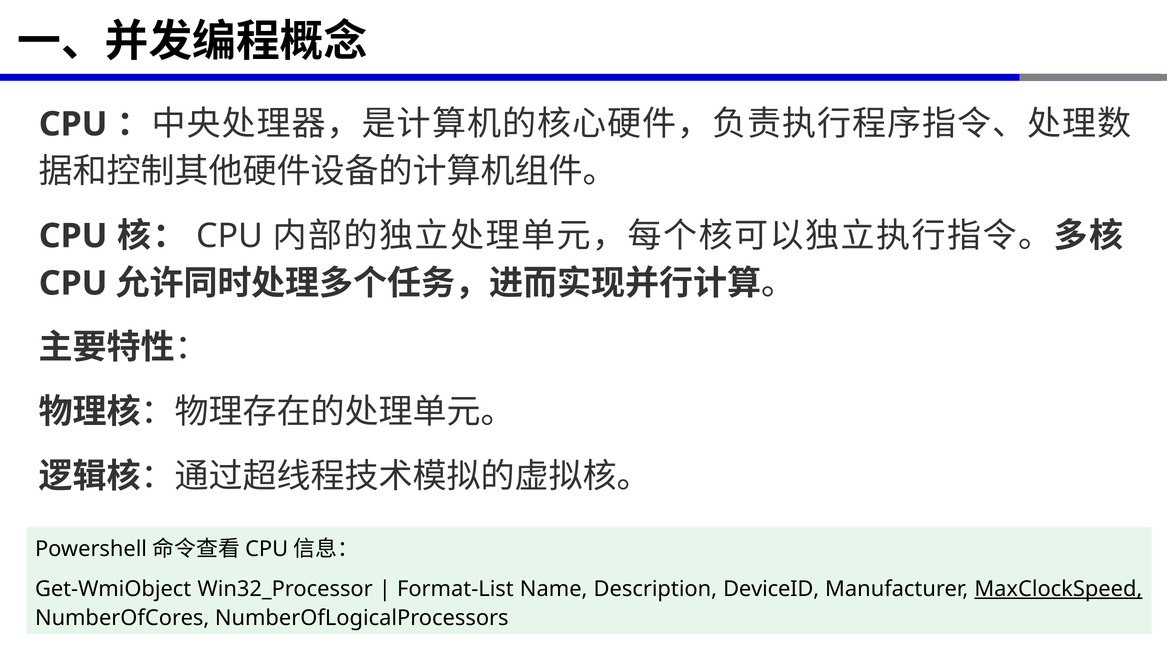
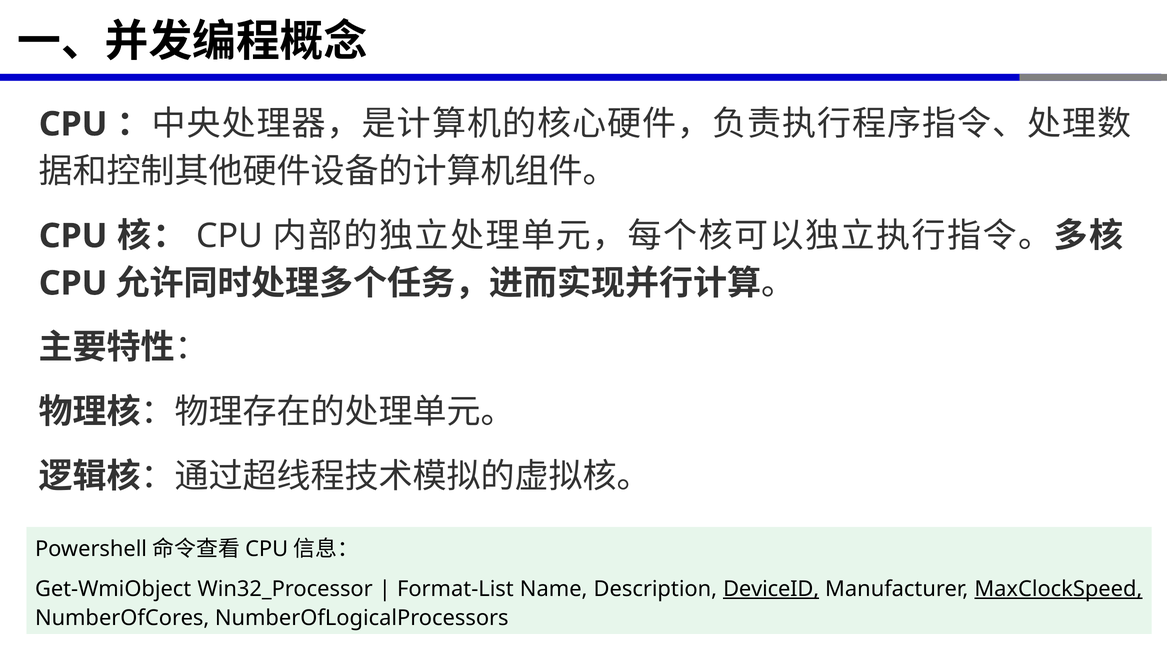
DeviceID underline: none -> present
